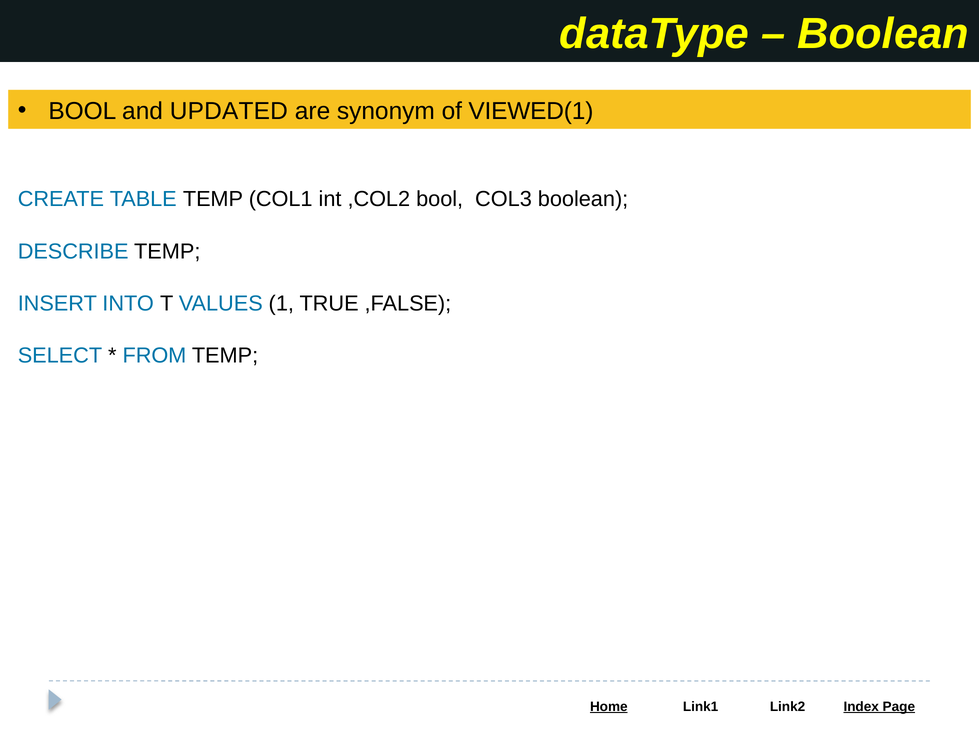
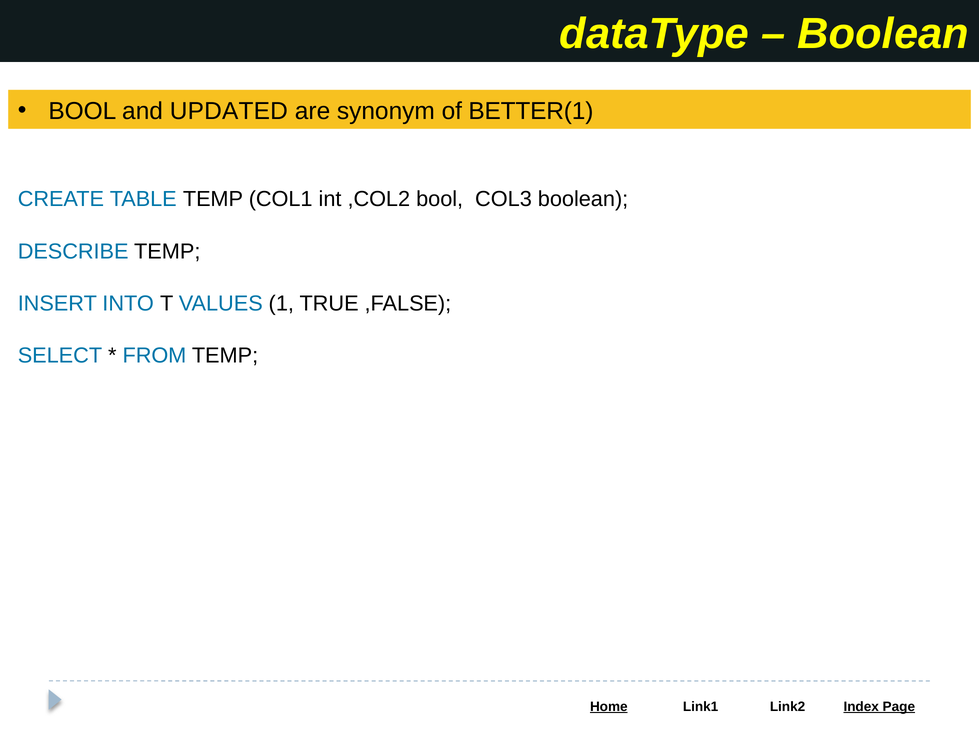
VIEWED(1: VIEWED(1 -> BETTER(1
